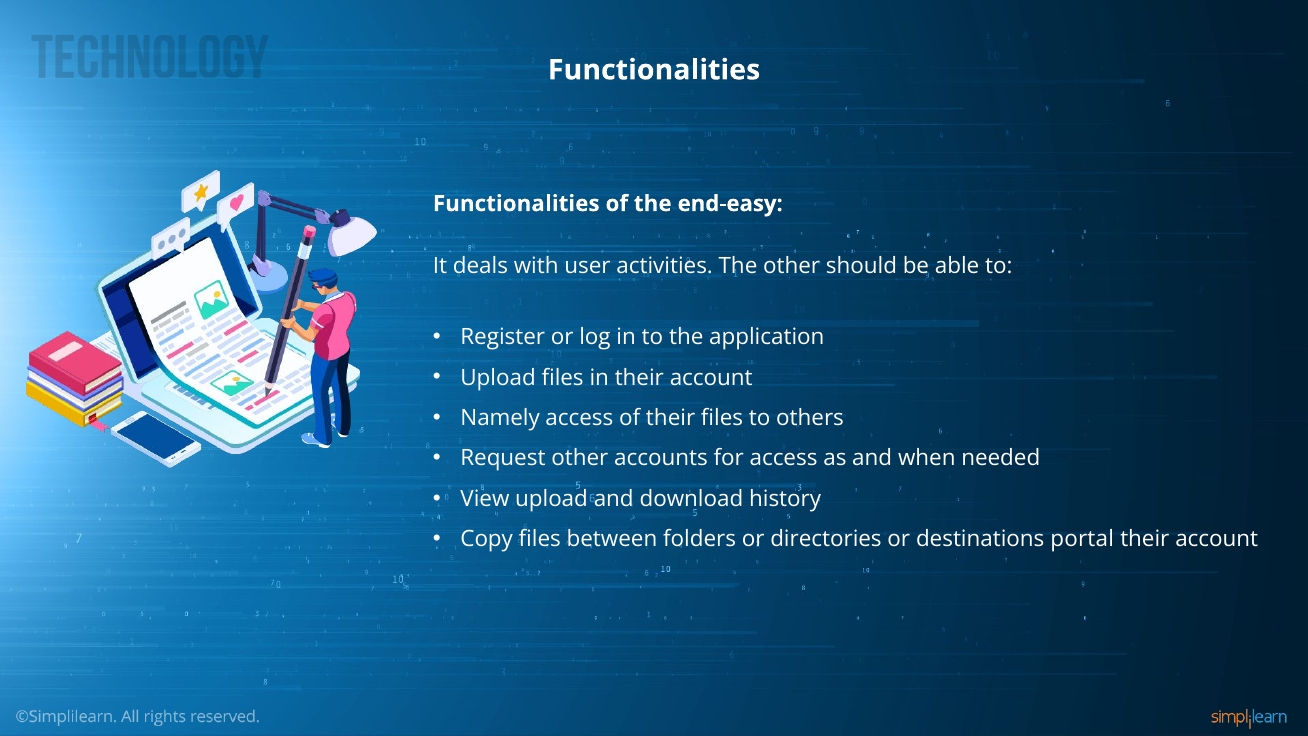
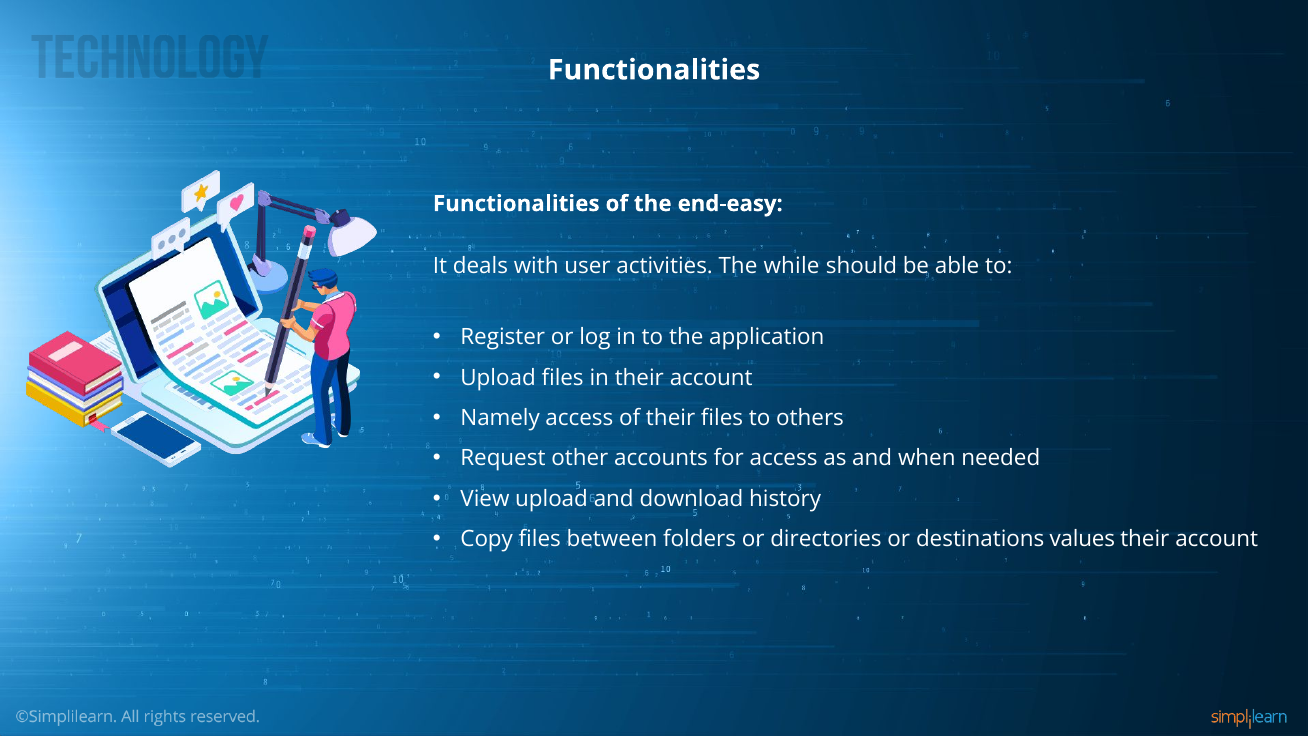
The other: other -> while
portal: portal -> values
